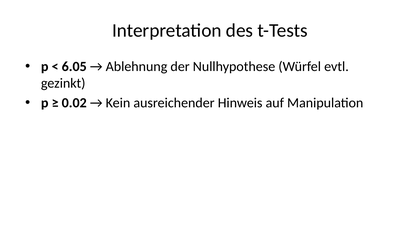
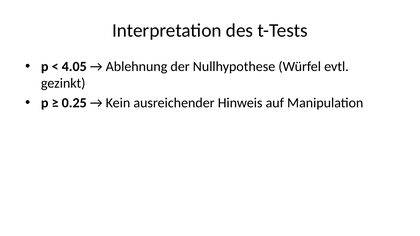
6.05: 6.05 -> 4.05
0.02: 0.02 -> 0.25
